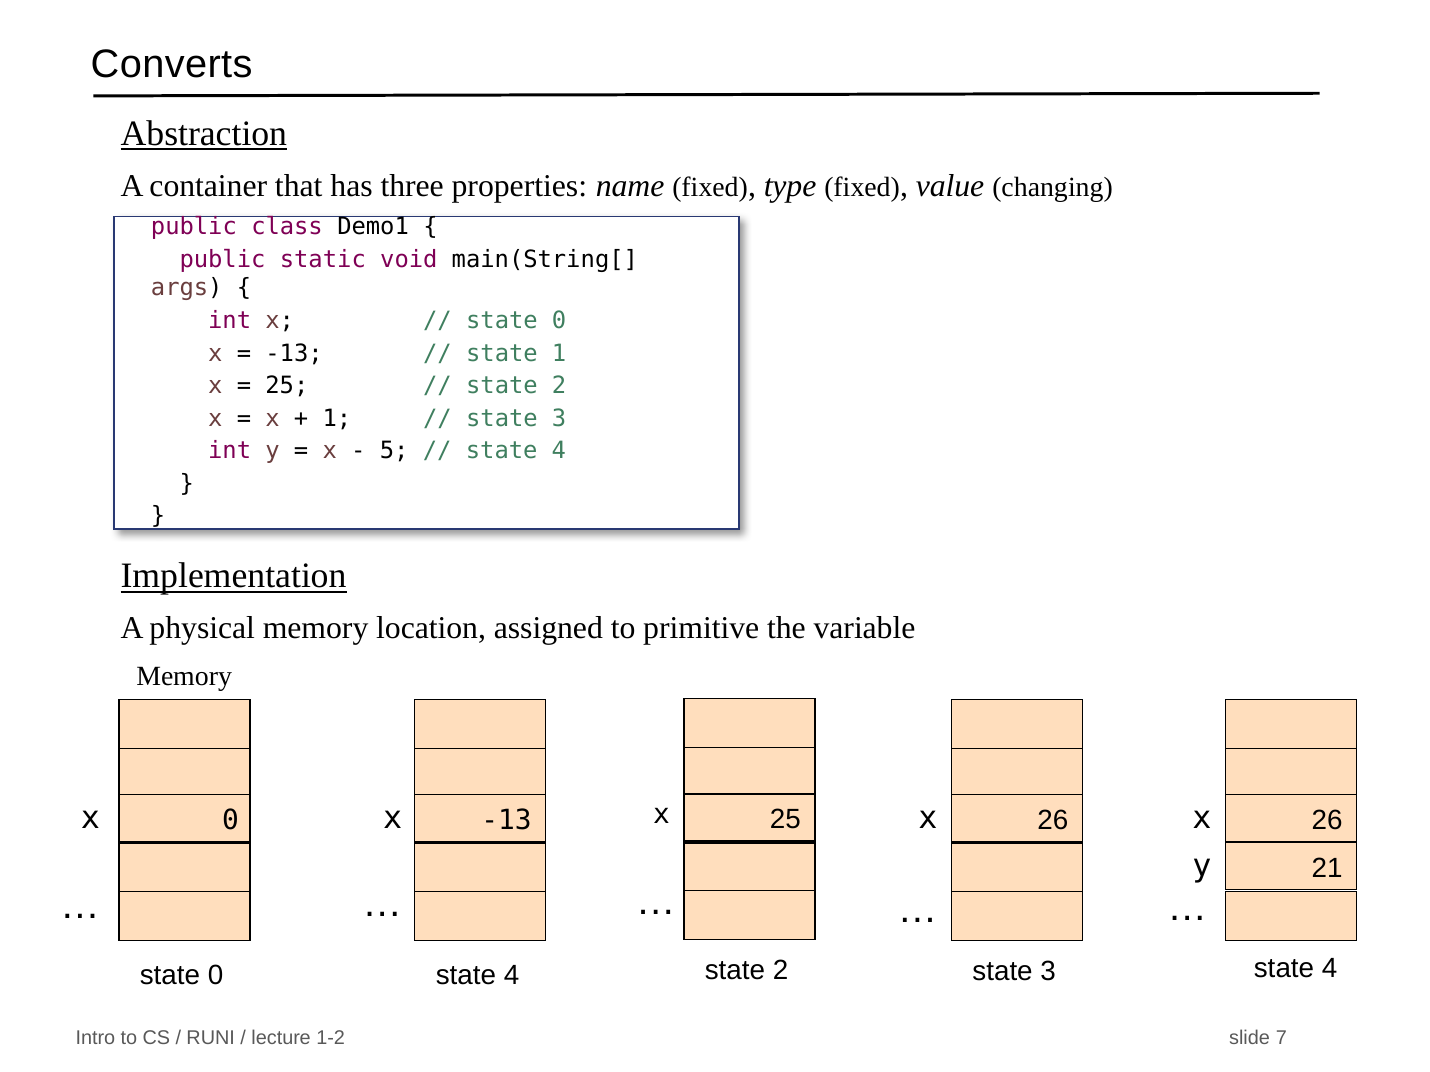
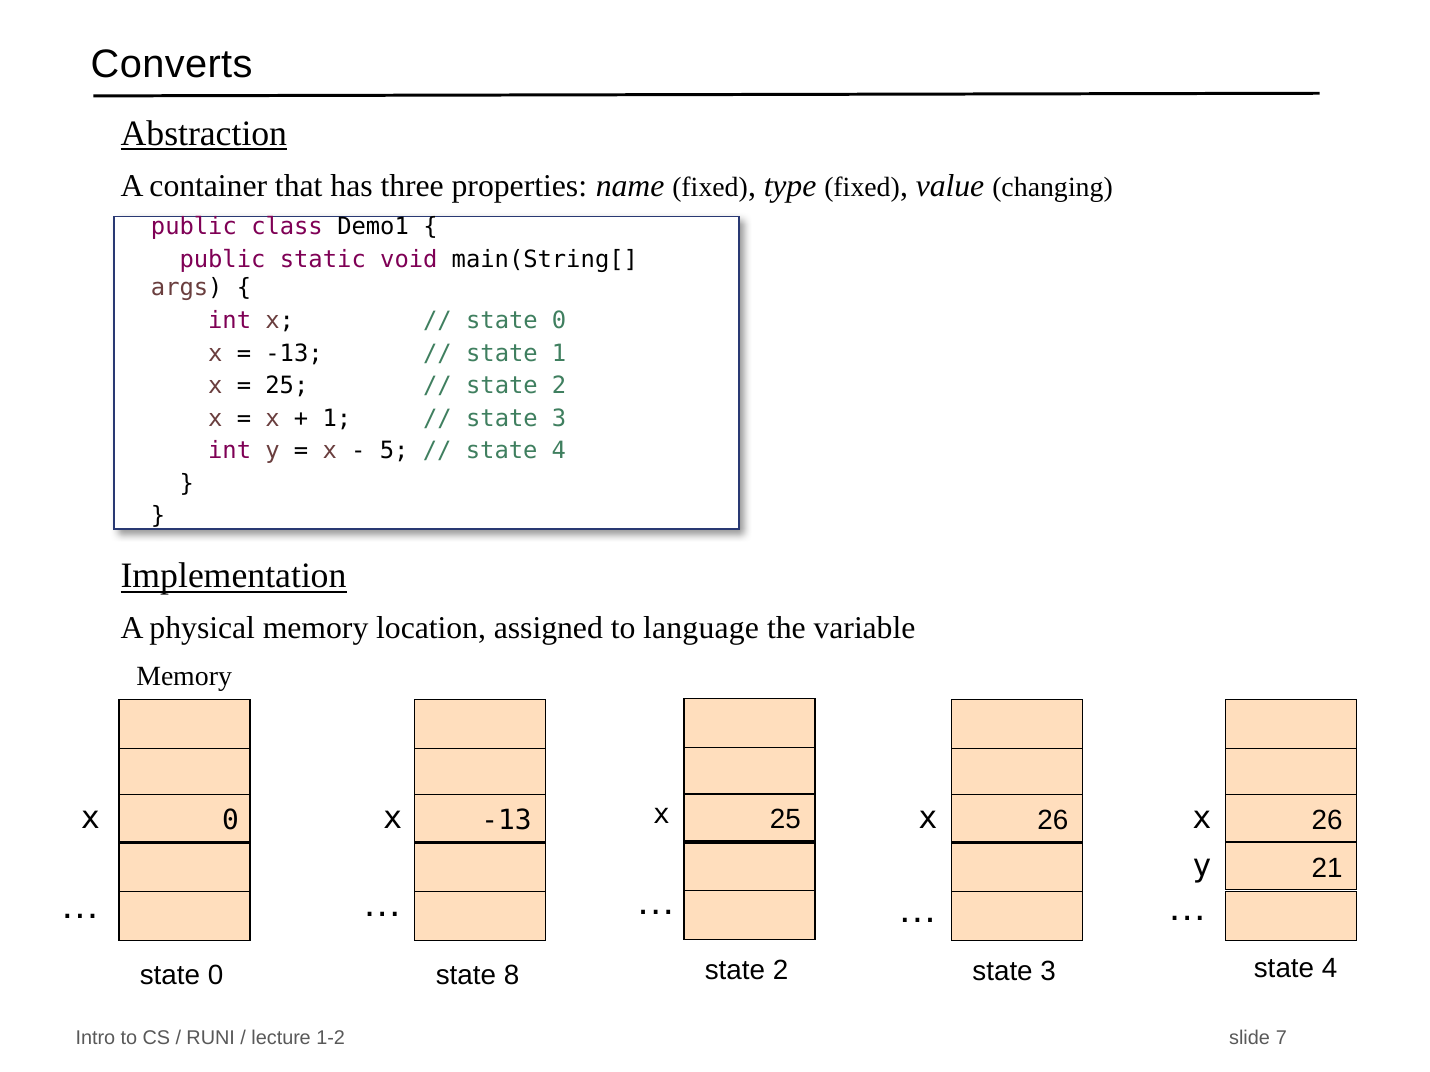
primitive: primitive -> language
4 at (512, 976): 4 -> 8
